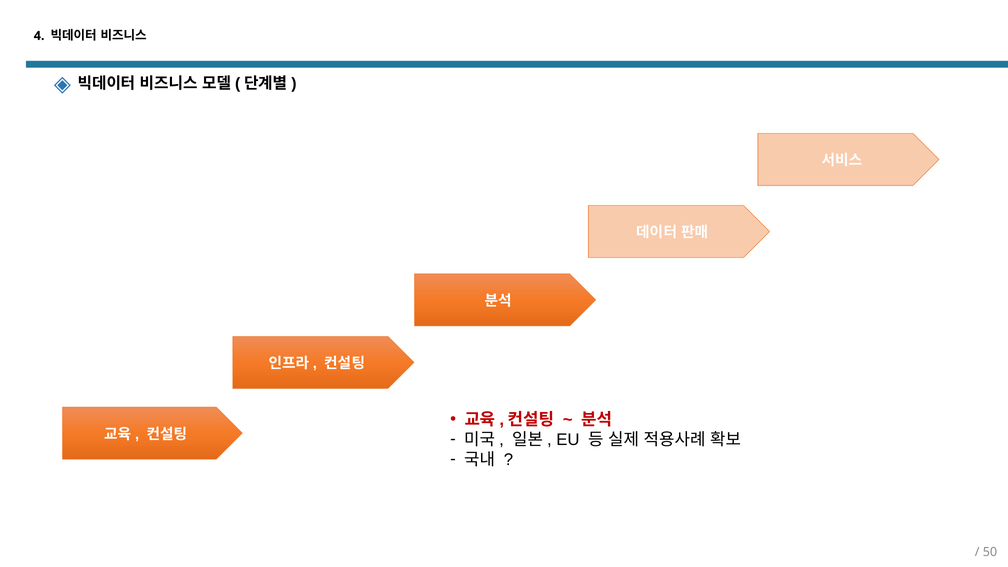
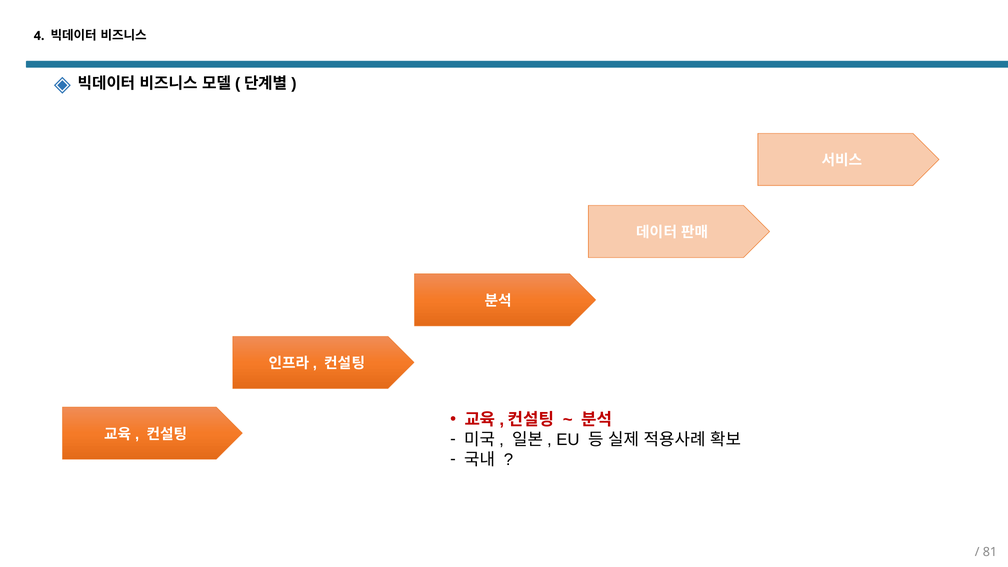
50: 50 -> 81
